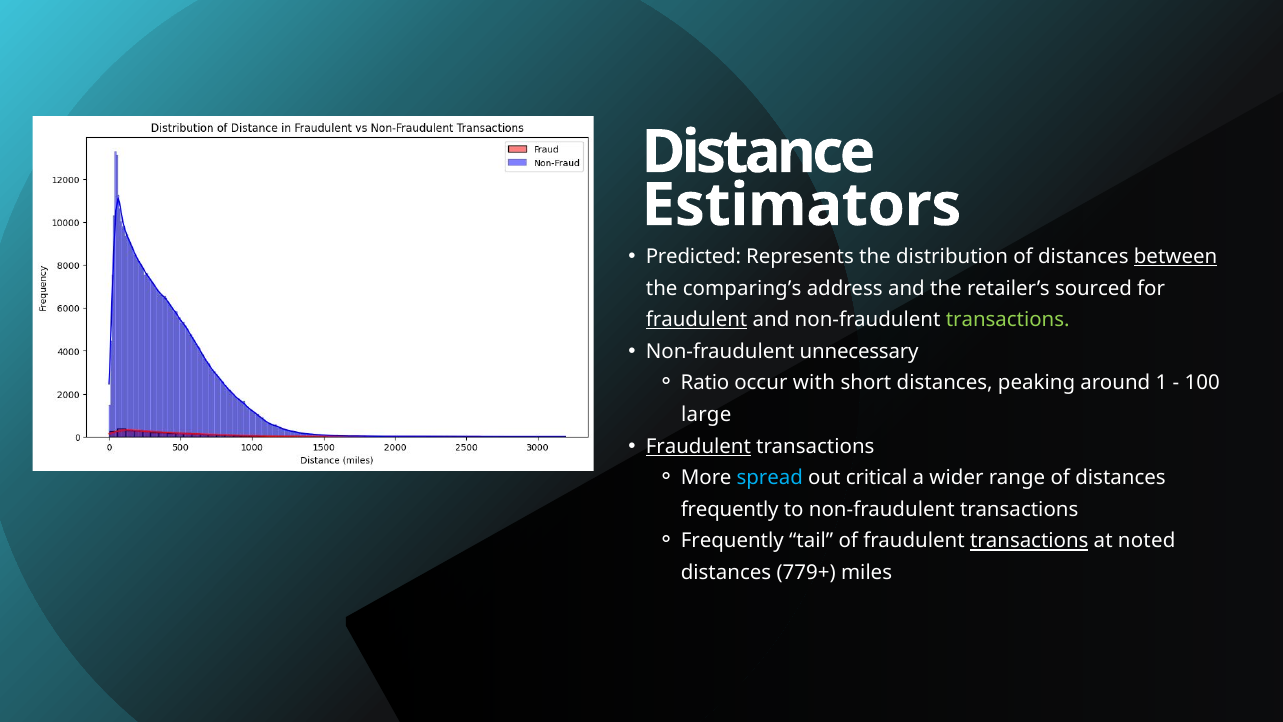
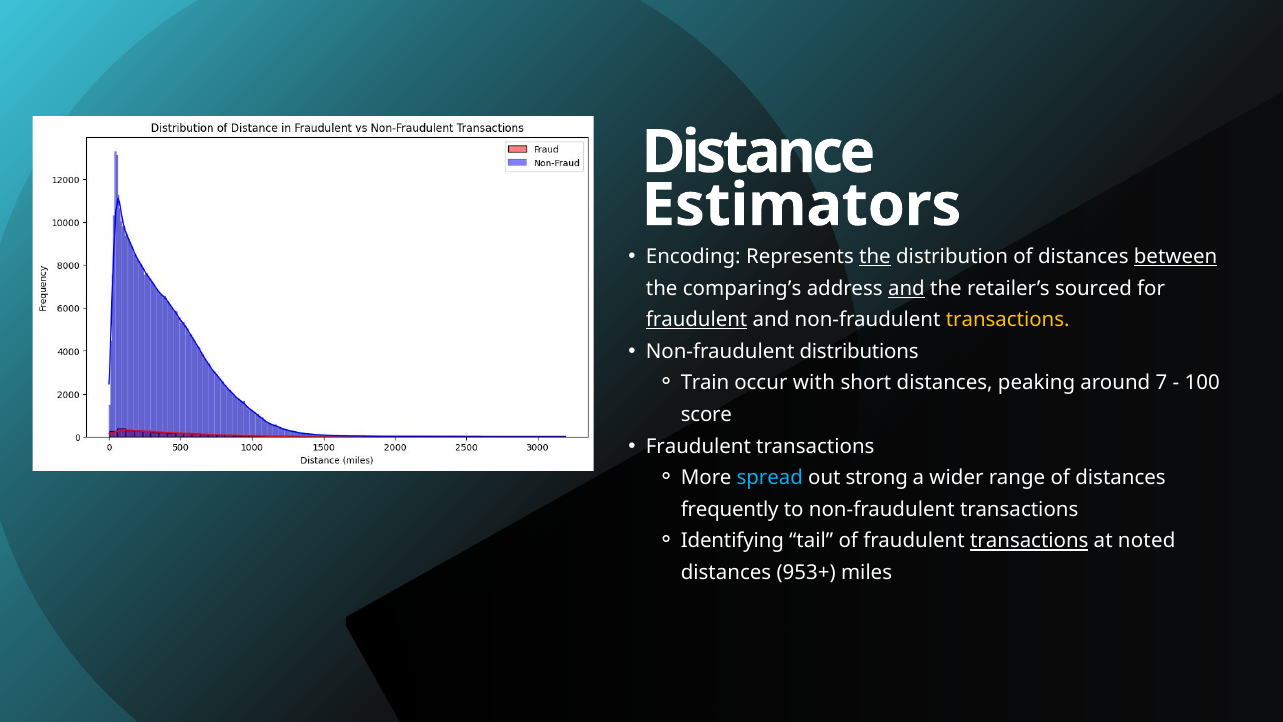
Predicted: Predicted -> Encoding
the at (875, 257) underline: none -> present
and at (906, 288) underline: none -> present
transactions at (1008, 320) colour: light green -> yellow
unnecessary: unnecessary -> distributions
Ratio: Ratio -> Train
1: 1 -> 7
large: large -> score
Fraudulent at (698, 446) underline: present -> none
critical: critical -> strong
Frequently at (732, 541): Frequently -> Identifying
779+: 779+ -> 953+
